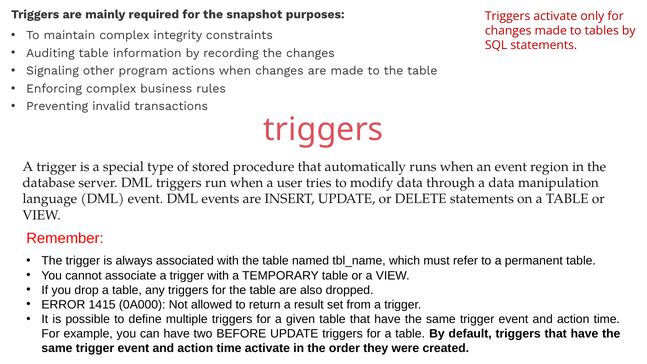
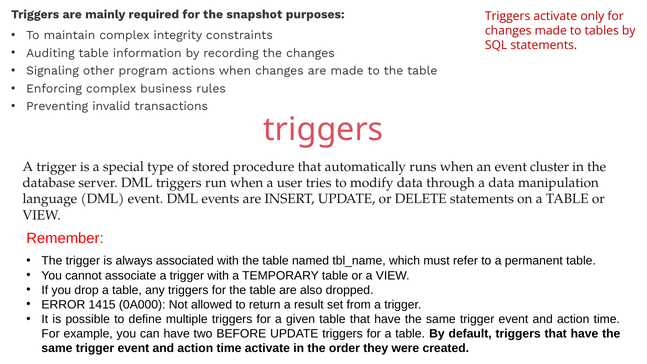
region: region -> cluster
